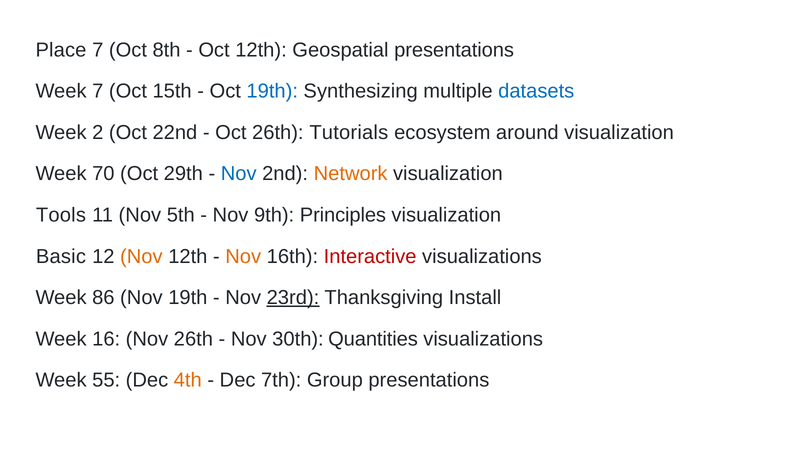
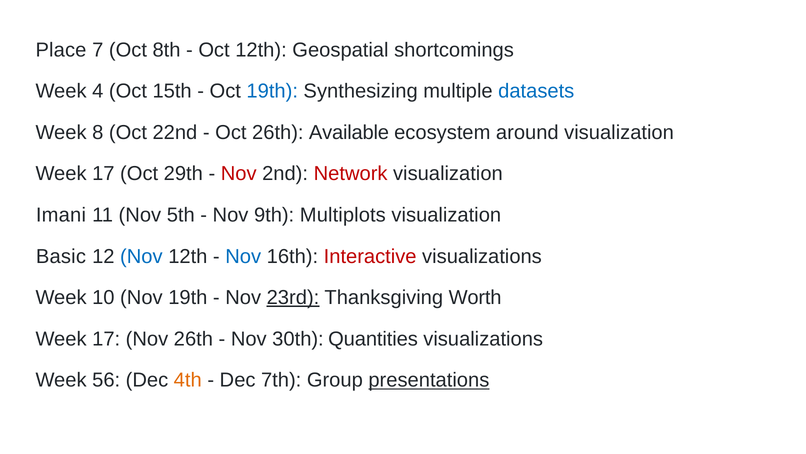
Geospatial presentations: presentations -> shortcomings
Week 7: 7 -> 4
2: 2 -> 8
Tutorials: Tutorials -> Available
70 at (103, 174): 70 -> 17
Nov at (239, 174) colour: blue -> red
Network colour: orange -> red
Tools: Tools -> Imani
Principles: Principles -> Multiplots
Nov at (141, 256) colour: orange -> blue
Nov at (243, 256) colour: orange -> blue
86: 86 -> 10
Install: Install -> Worth
16 at (106, 338): 16 -> 17
55: 55 -> 56
presentations at (429, 380) underline: none -> present
